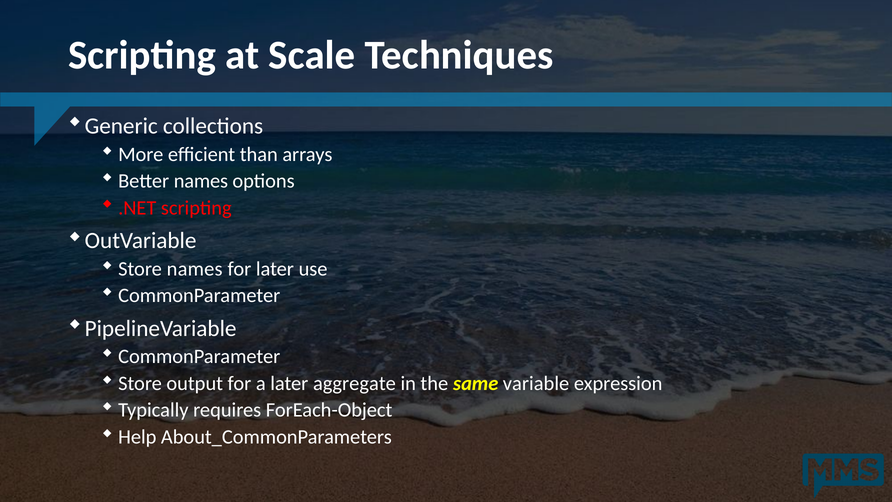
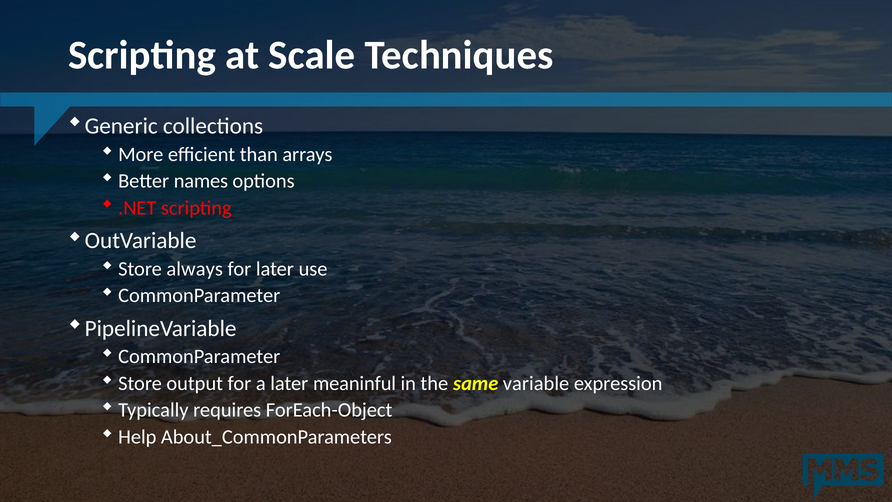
Store names: names -> always
aggregate: aggregate -> meaninful
